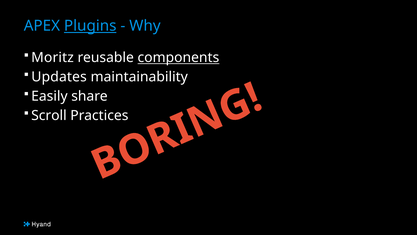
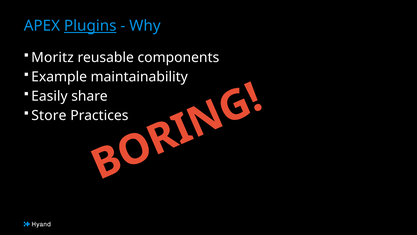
components underline: present -> none
Updates: Updates -> Example
Scroll: Scroll -> Store
